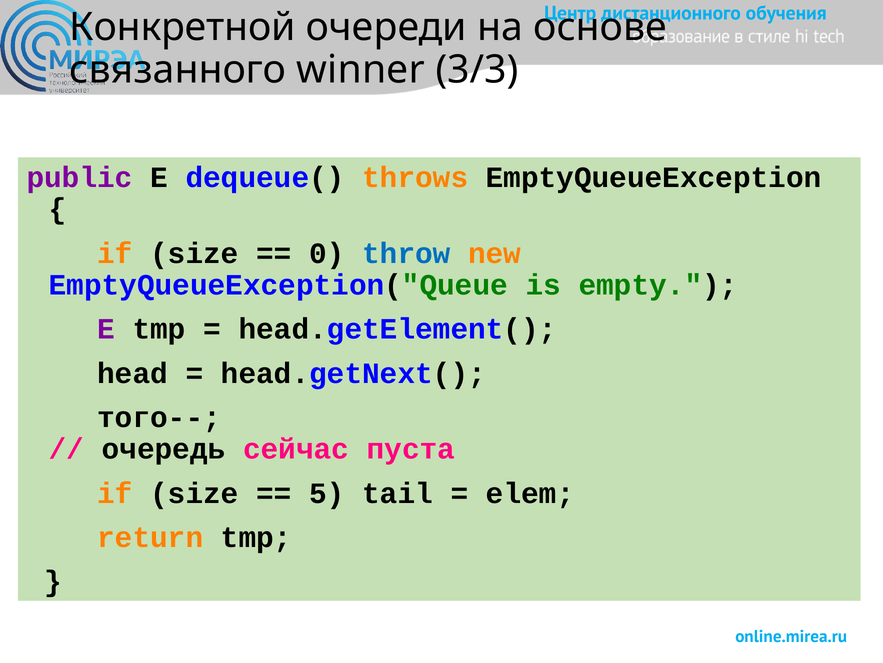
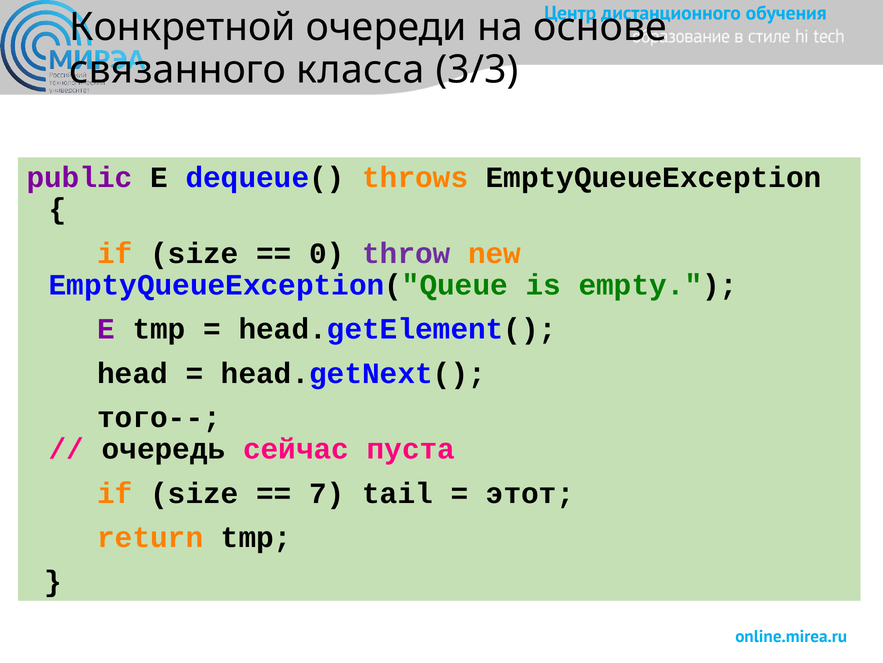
winner: winner -> класса
throw colour: blue -> purple
5: 5 -> 7
elem: elem -> этот
